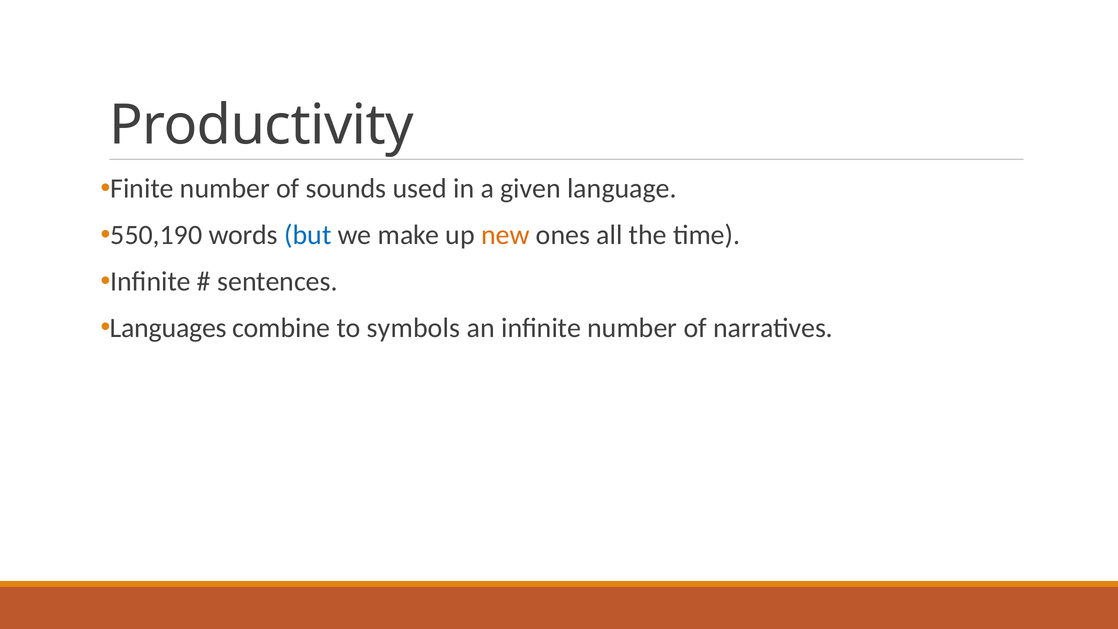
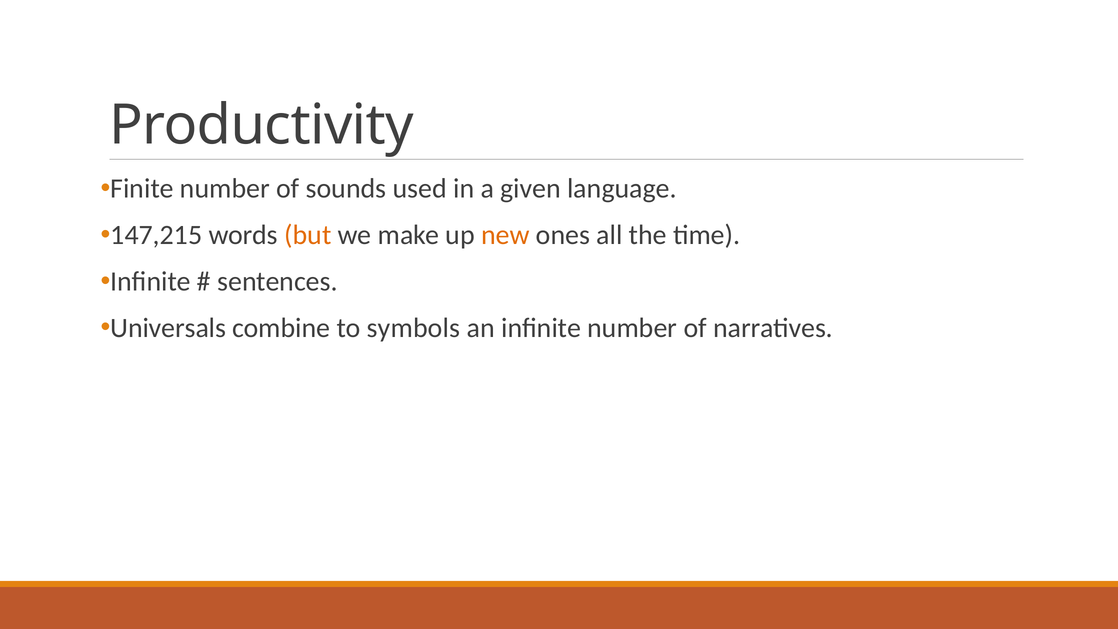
550,190: 550,190 -> 147,215
but colour: blue -> orange
Languages: Languages -> Universals
